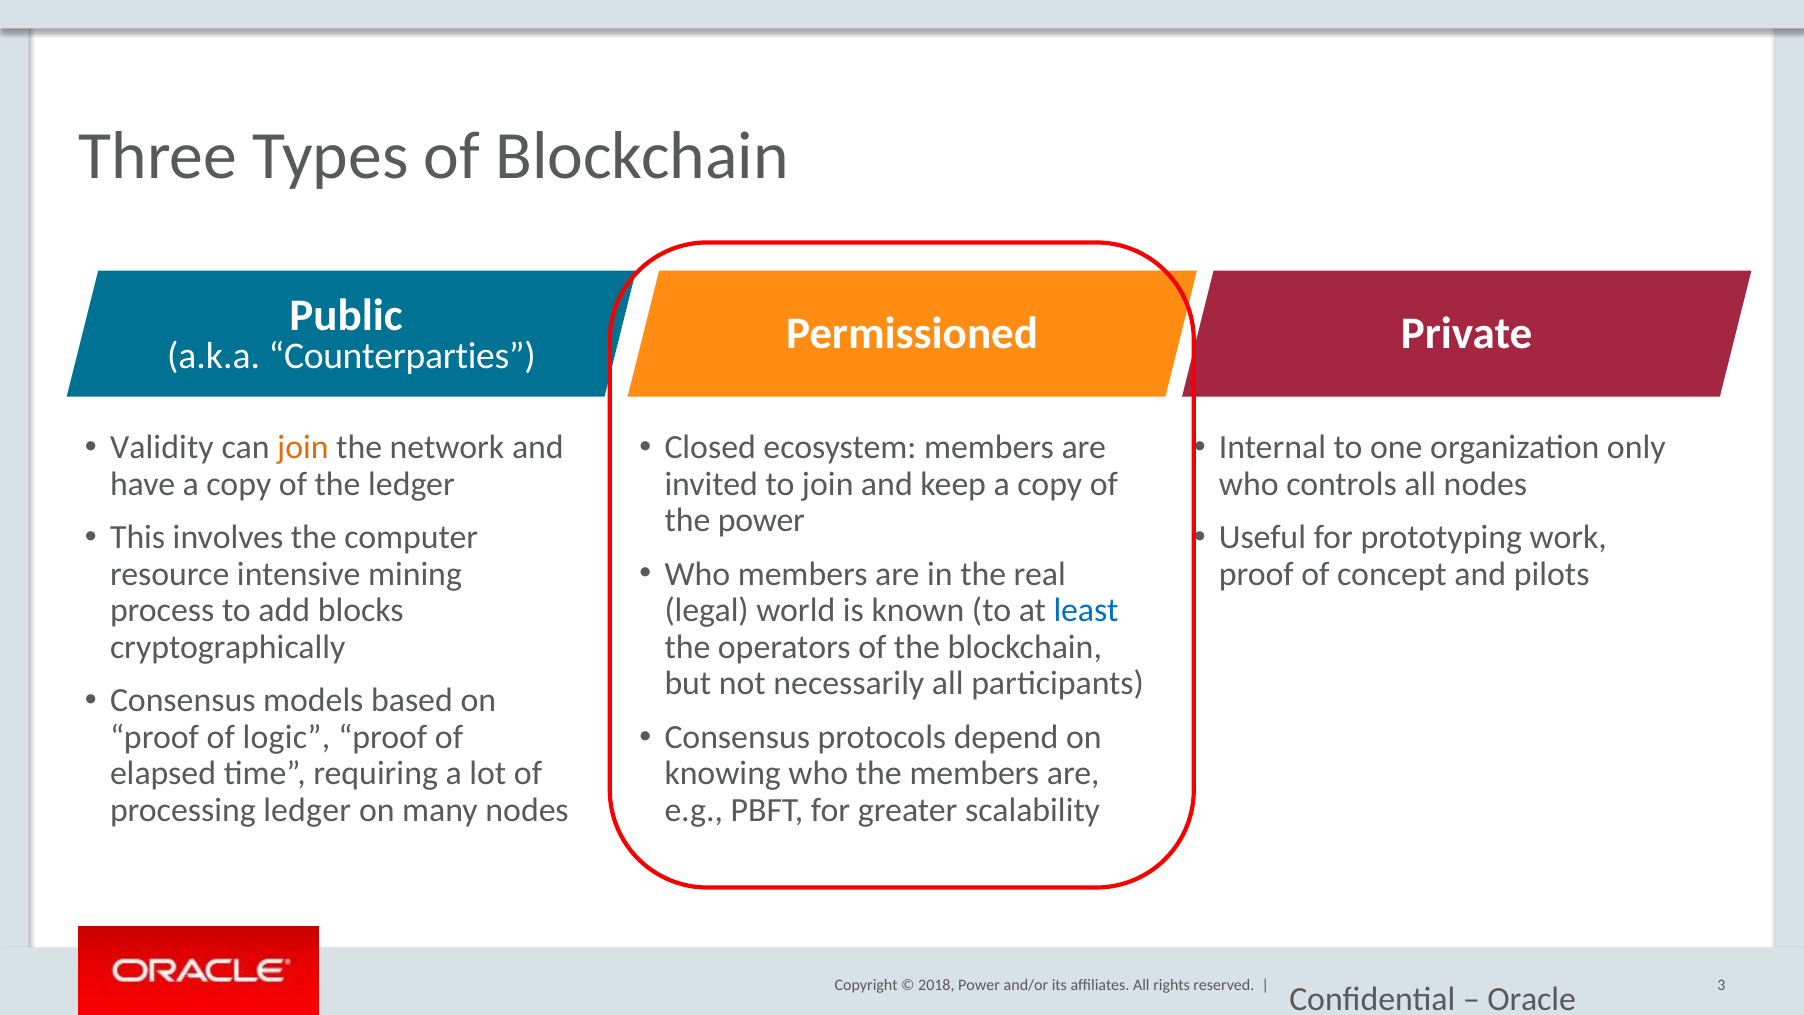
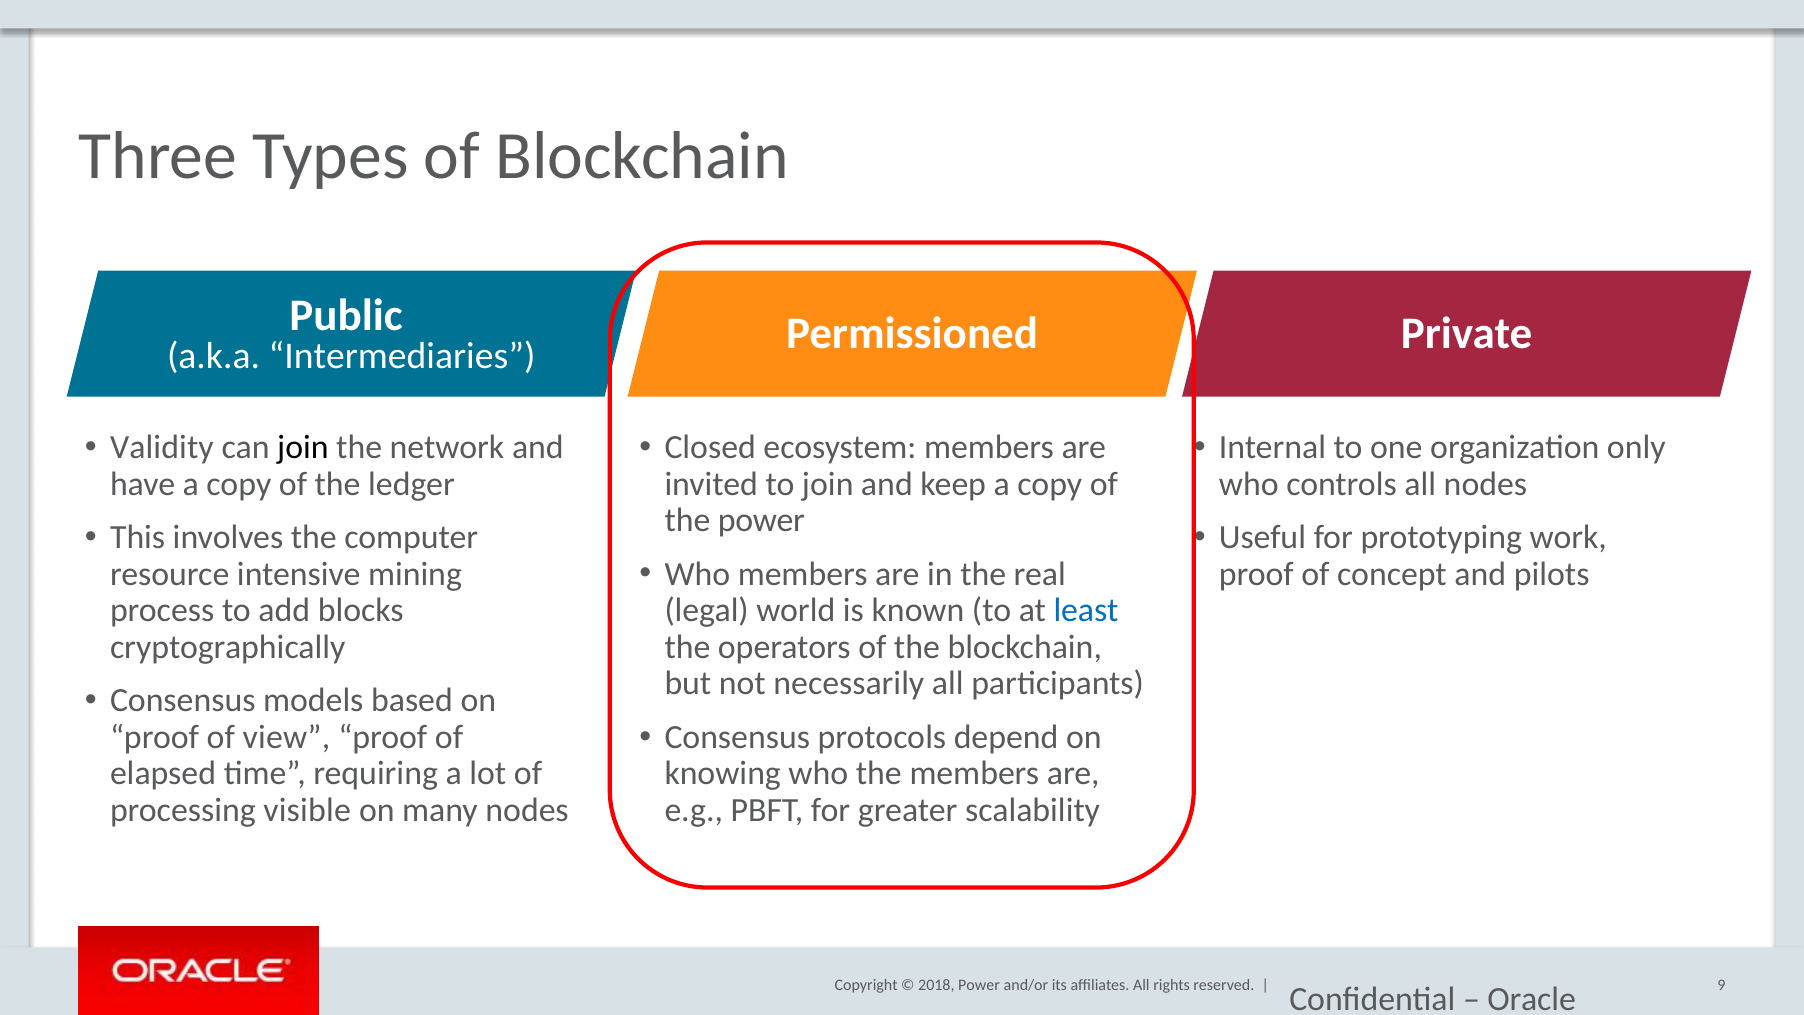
Counterparties: Counterparties -> Intermediaries
join at (303, 447) colour: orange -> black
logic: logic -> view
processing ledger: ledger -> visible
3: 3 -> 9
